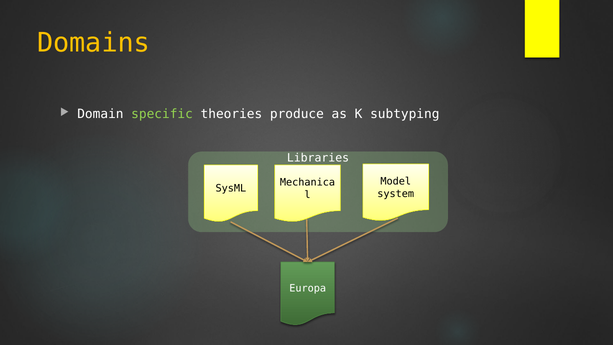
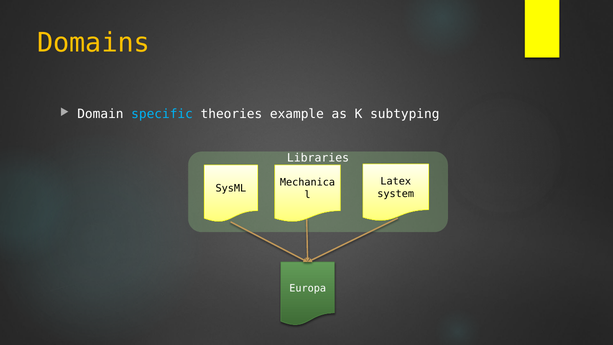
specific colour: light green -> light blue
produce: produce -> example
Model: Model -> Latex
